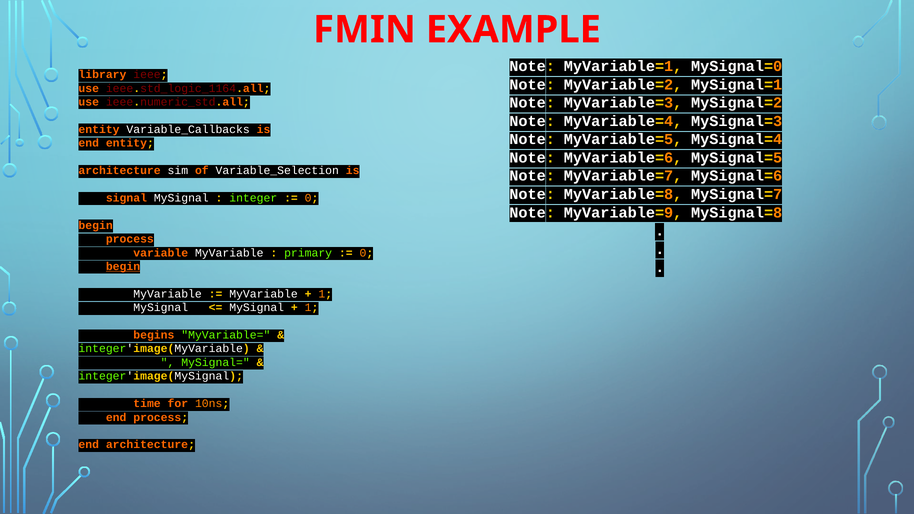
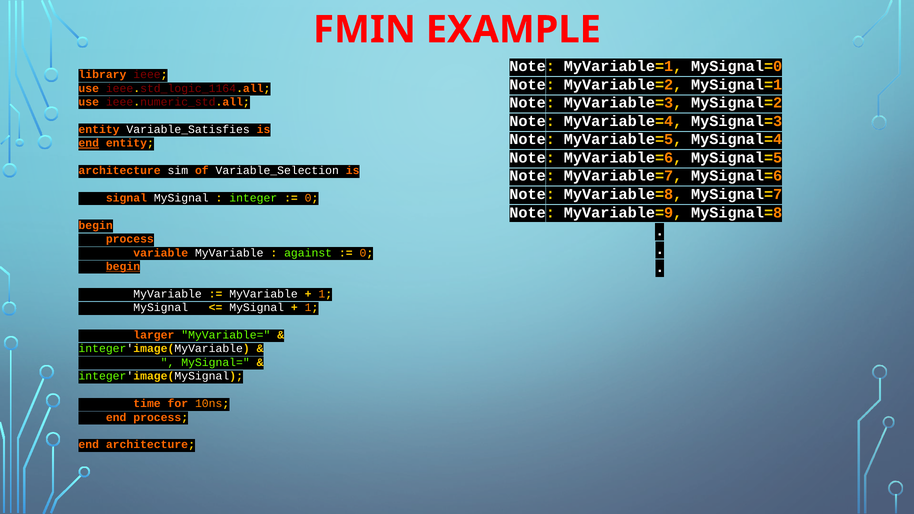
Variable_Callbacks: Variable_Callbacks -> Variable_Satisfies
end at (89, 143) underline: none -> present
primary: primary -> against
begins: begins -> larger
